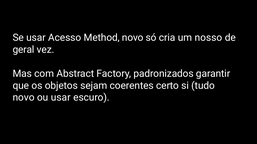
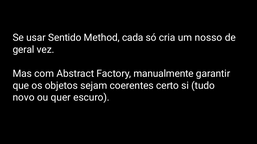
Acesso: Acesso -> Sentido
Method novo: novo -> cada
padronizados: padronizados -> manualmente
ou usar: usar -> quer
